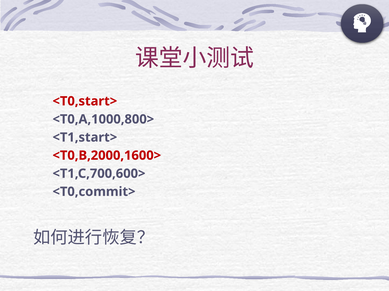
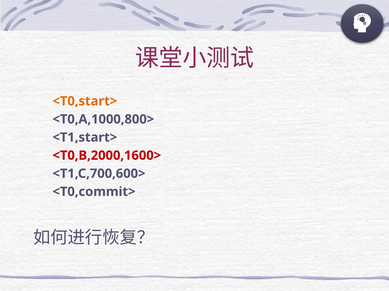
<T0,start> colour: red -> orange
